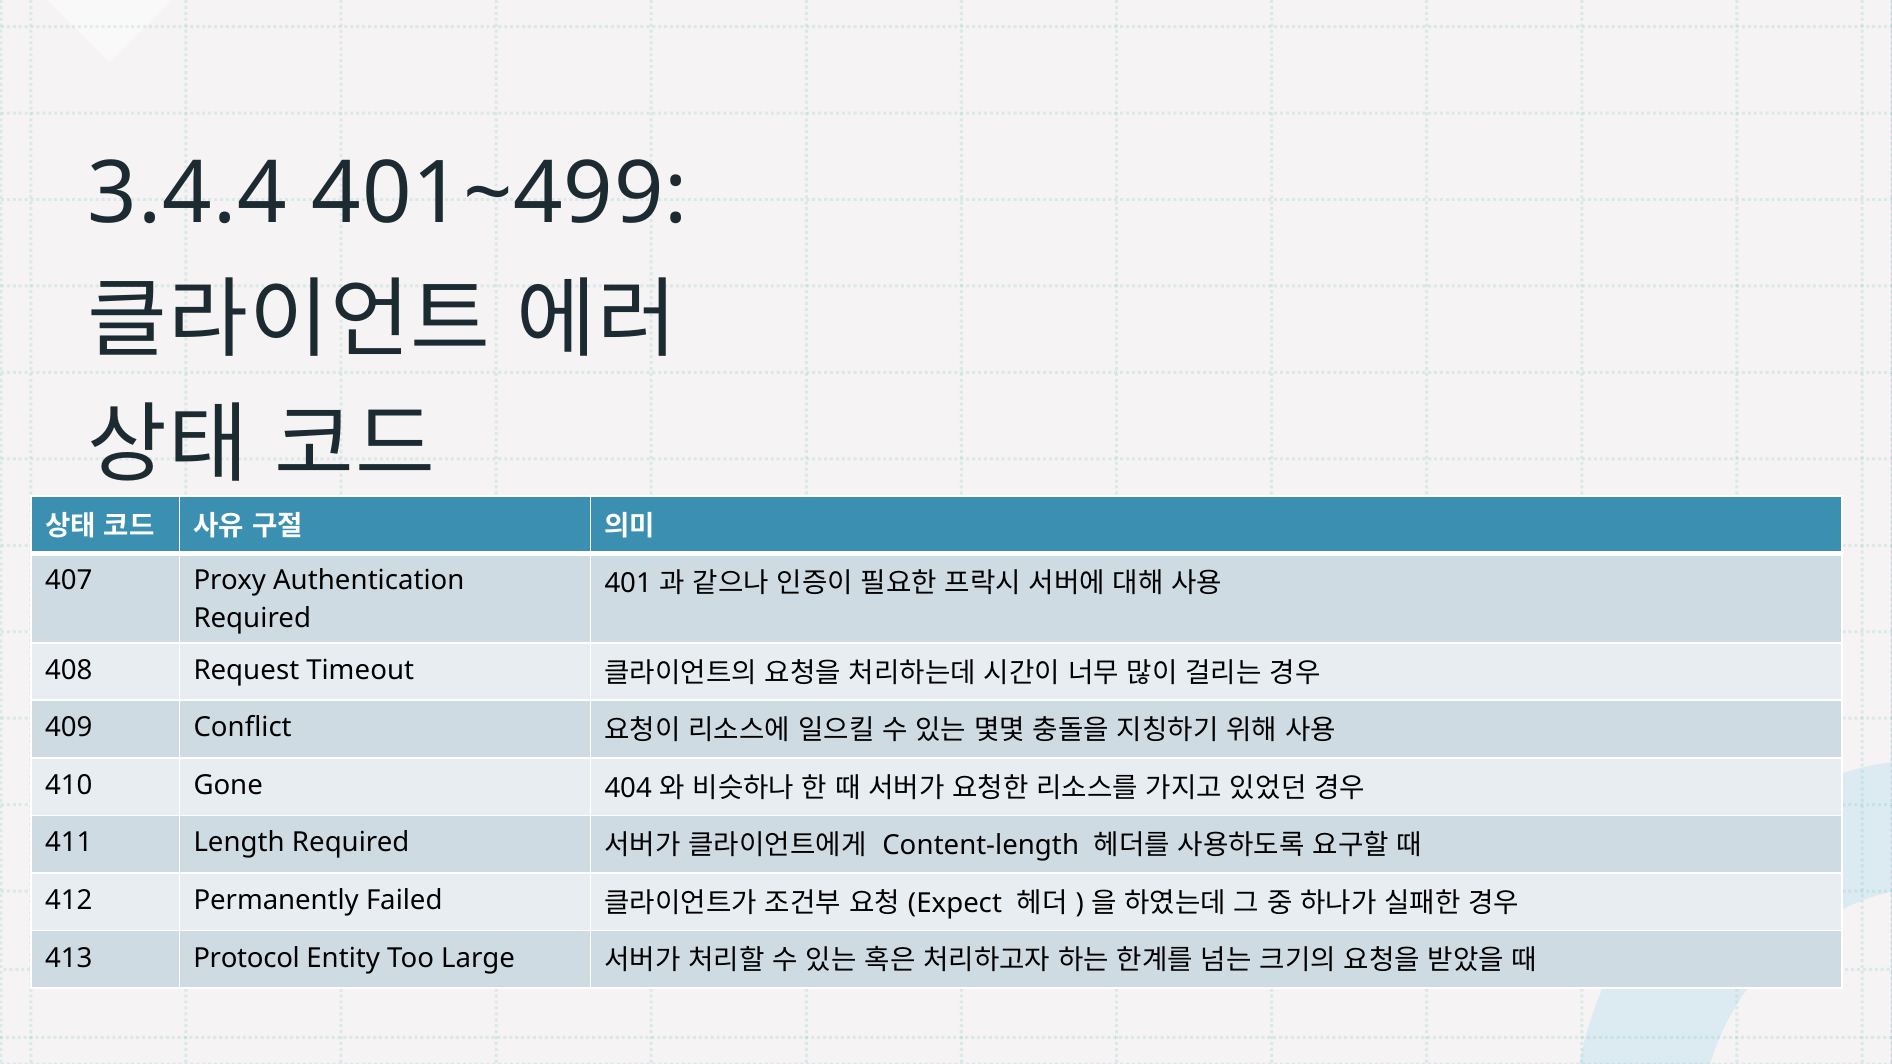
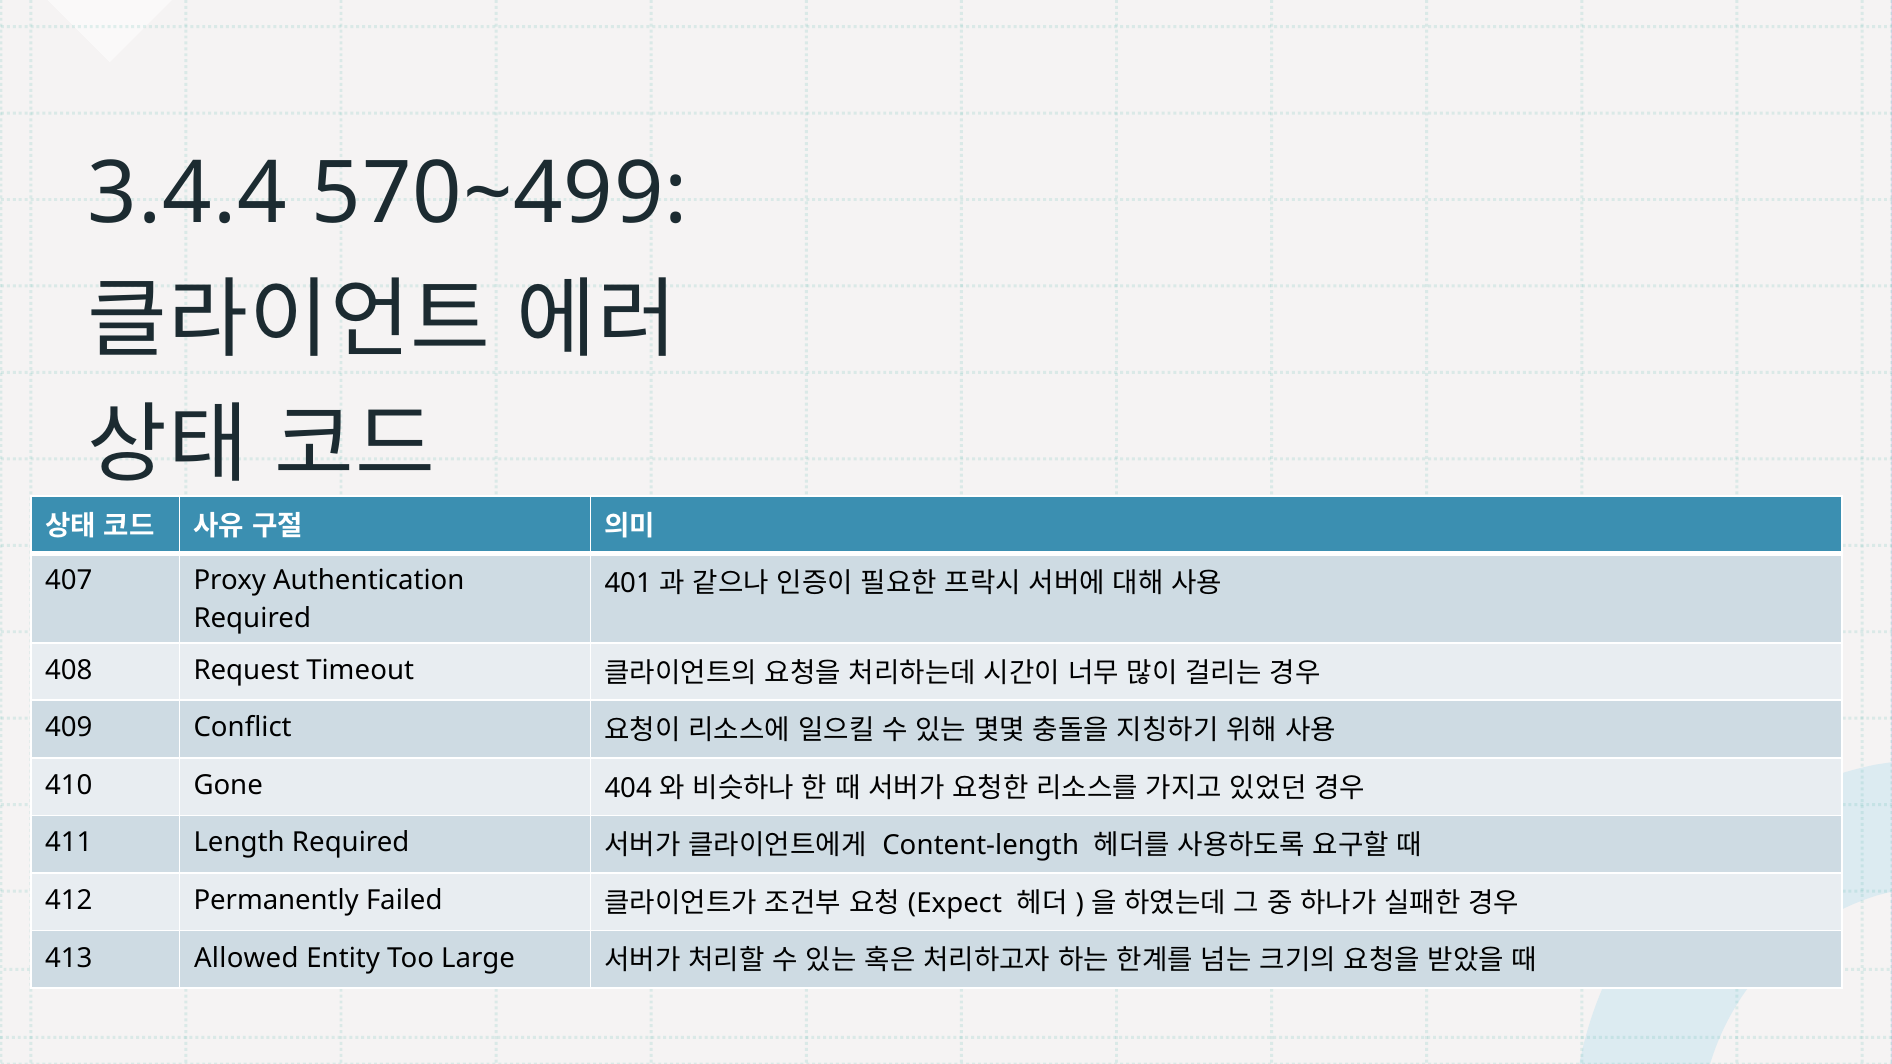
401~499: 401~499 -> 570~499
Protocol: Protocol -> Allowed
